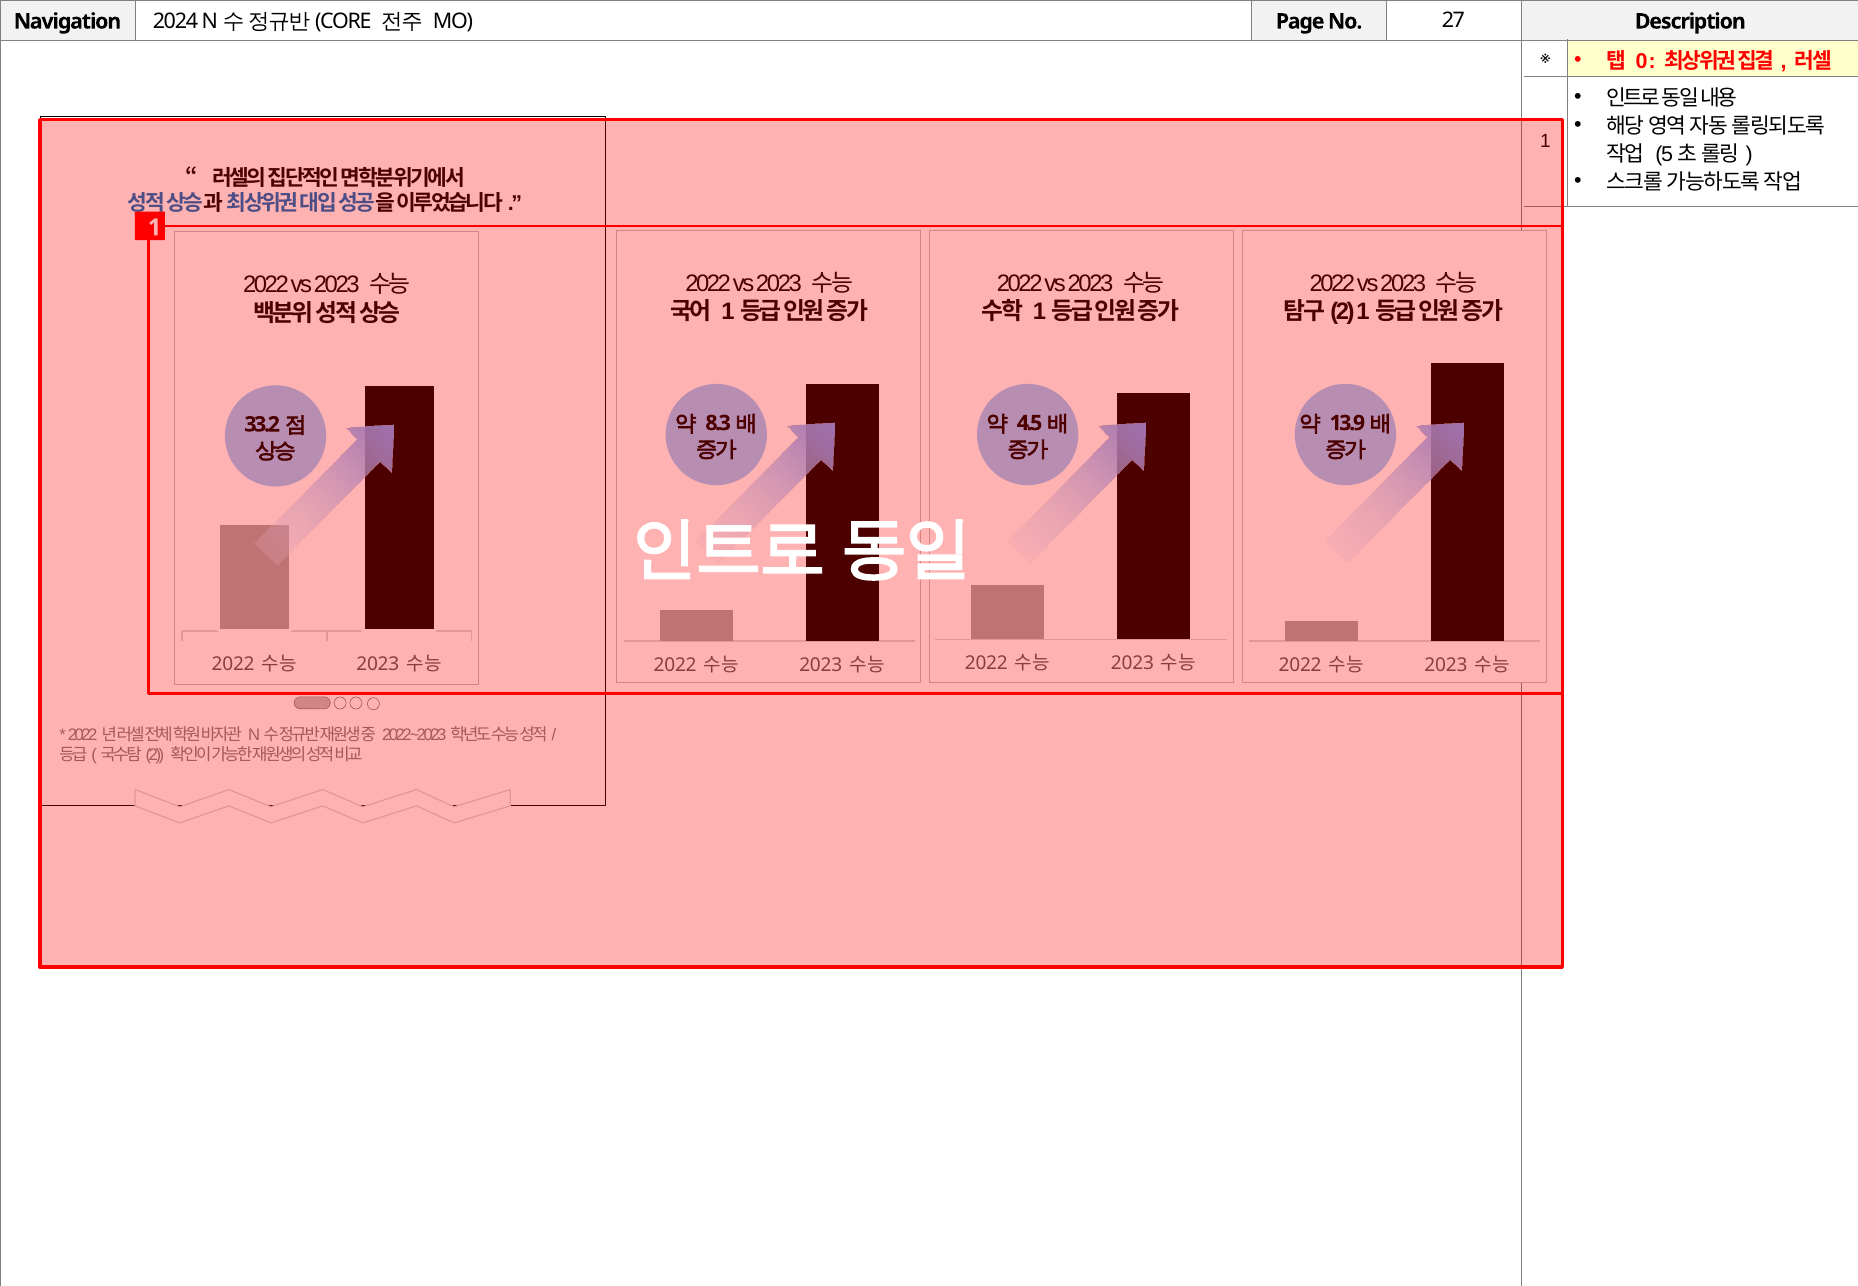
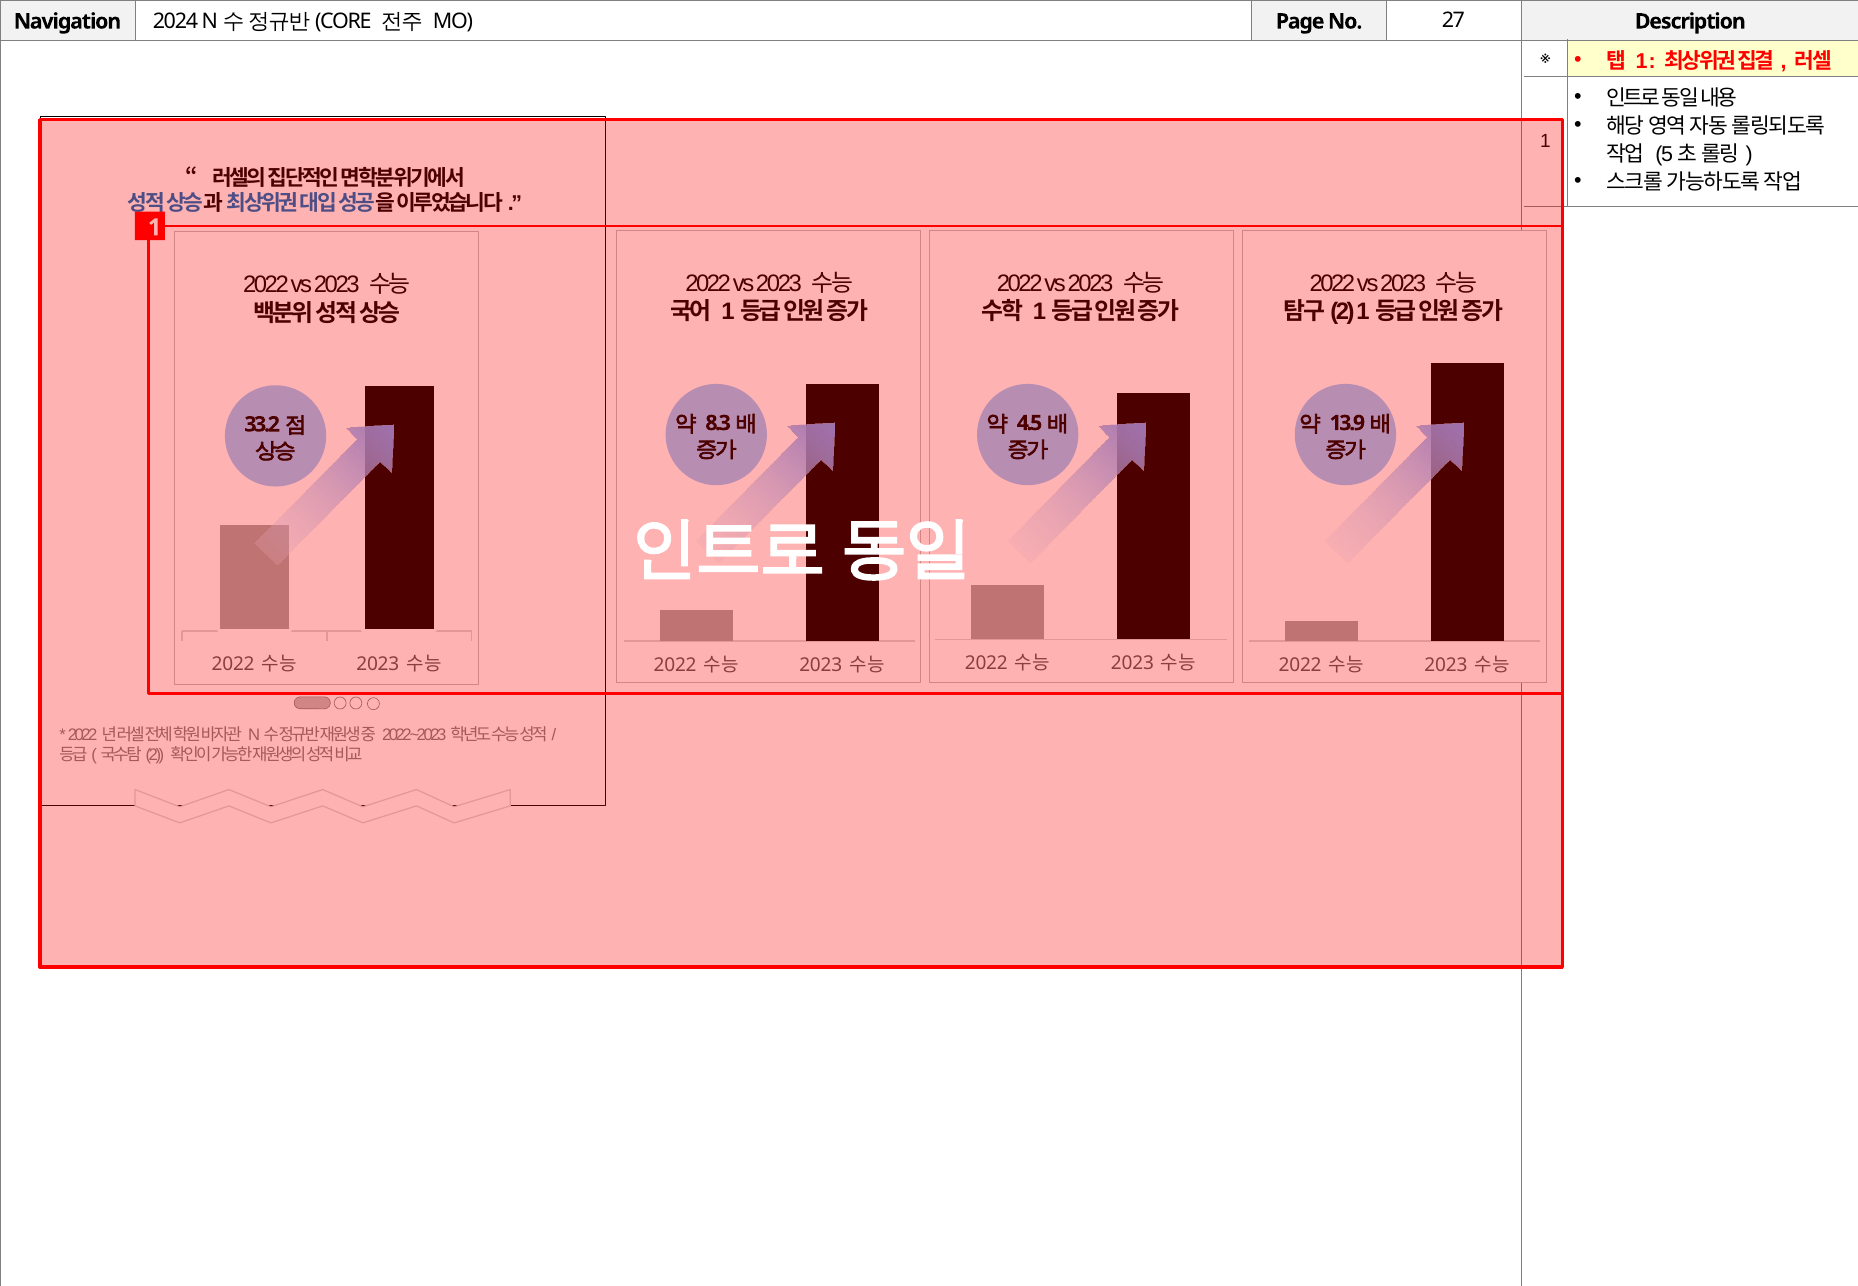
0 at (1642, 62): 0 -> 1
